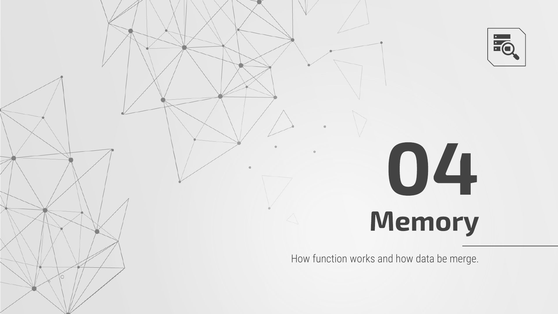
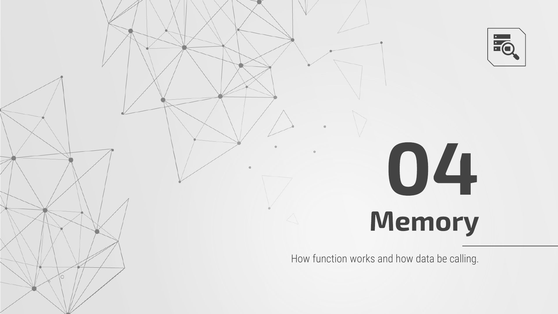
merge: merge -> calling
